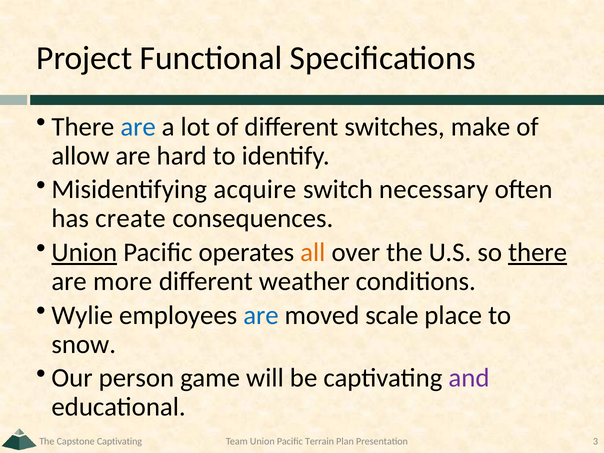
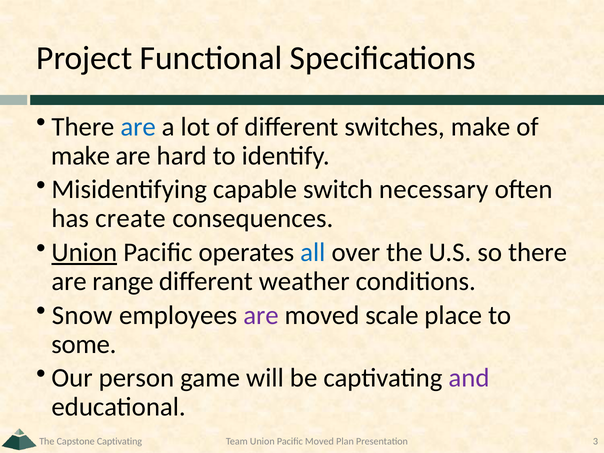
allow at (80, 156): allow -> make
acquire: acquire -> capable
all colour: orange -> blue
there at (538, 252) underline: present -> none
more: more -> range
Wylie: Wylie -> Snow
are at (261, 315) colour: blue -> purple
snow: snow -> some
Pacific Terrain: Terrain -> Moved
